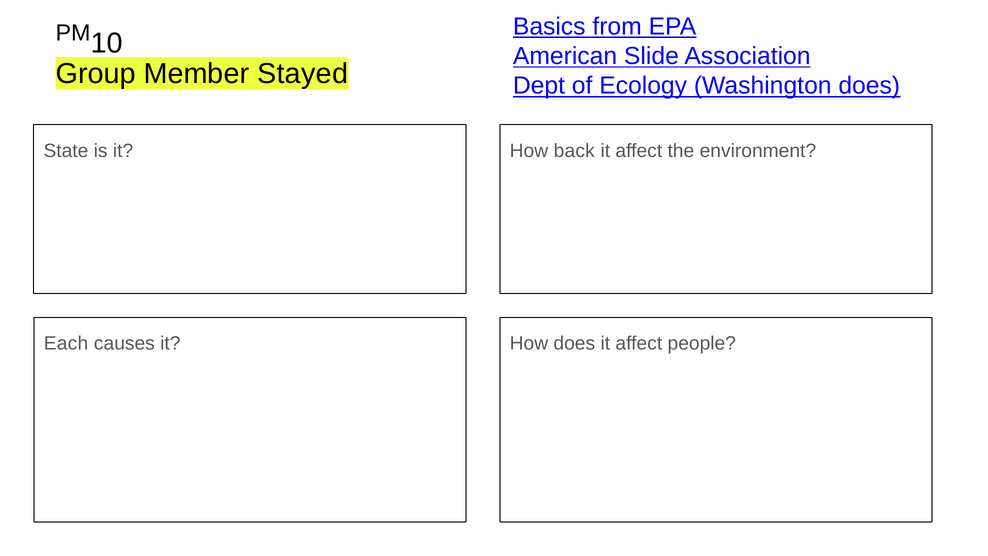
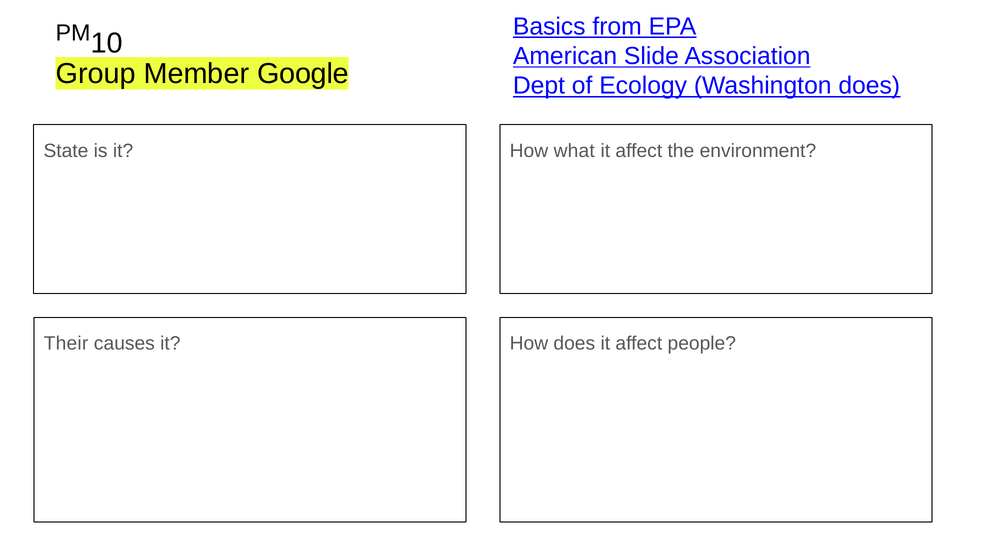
Stayed: Stayed -> Google
back: back -> what
Each: Each -> Their
